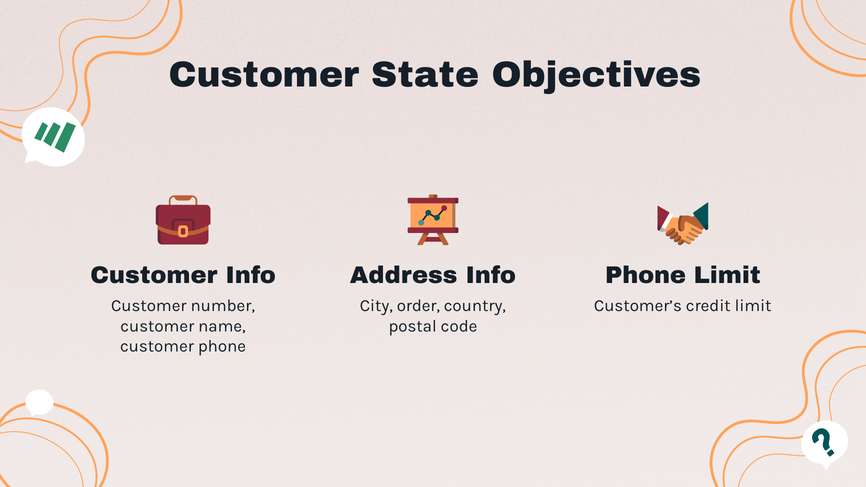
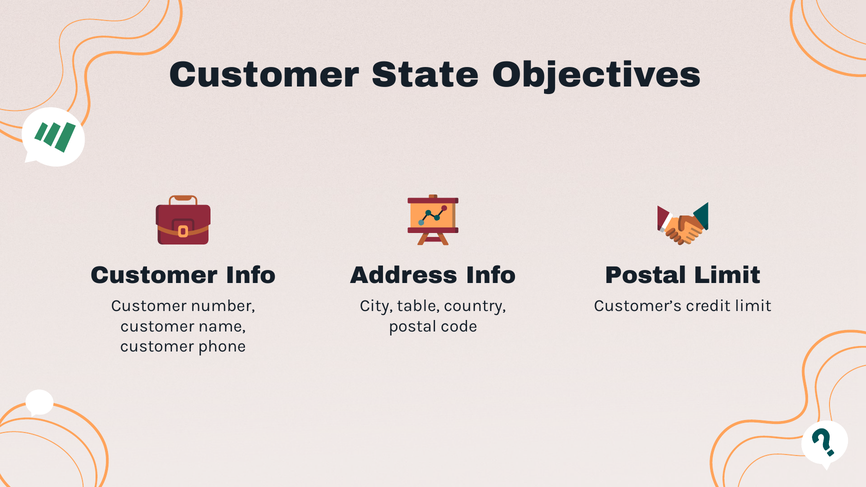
Phone at (646, 275): Phone -> Postal
order: order -> table
